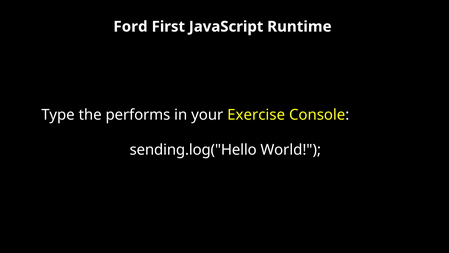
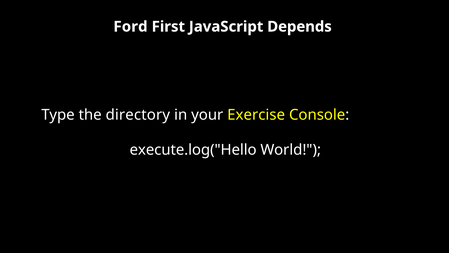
Runtime: Runtime -> Depends
performs: performs -> directory
sending.log("Hello: sending.log("Hello -> execute.log("Hello
